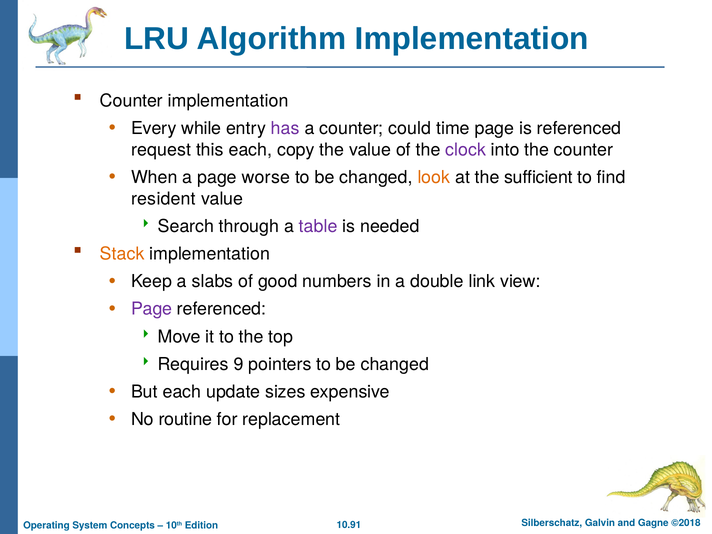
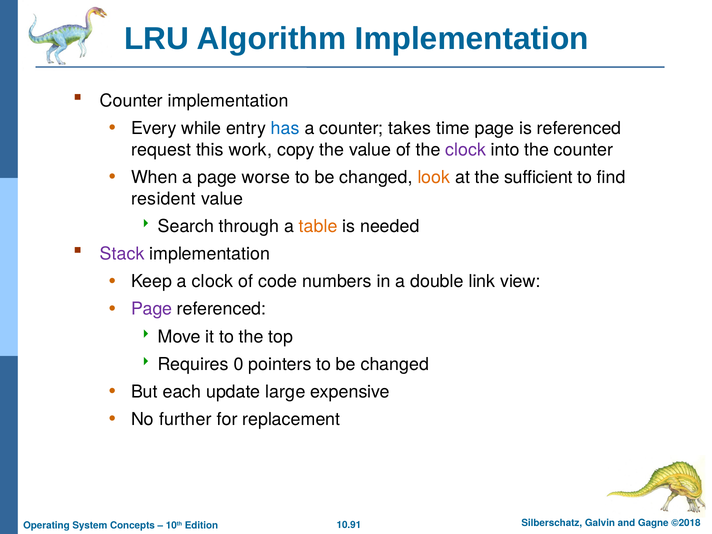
has colour: purple -> blue
could: could -> takes
this each: each -> work
table colour: purple -> orange
Stack colour: orange -> purple
a slabs: slabs -> clock
good: good -> code
9: 9 -> 0
sizes: sizes -> large
routine: routine -> further
